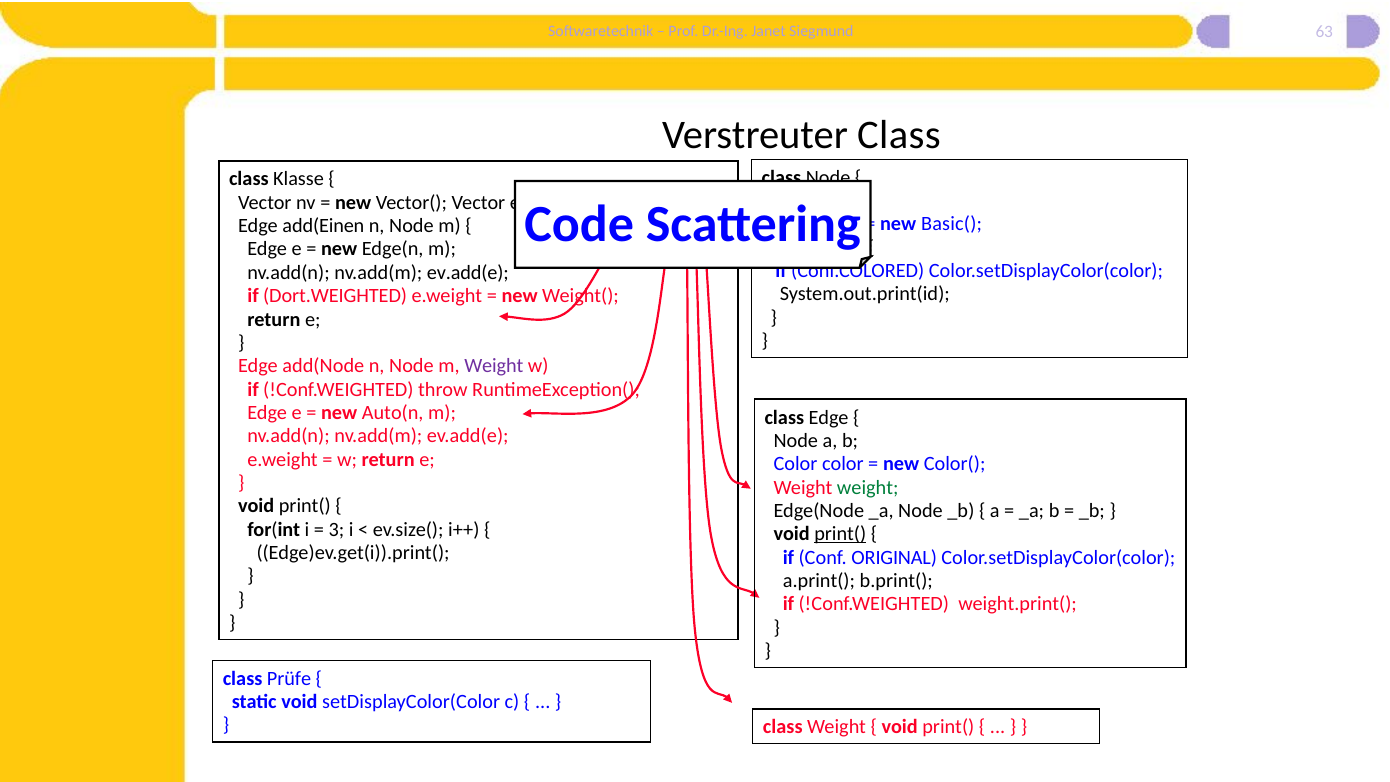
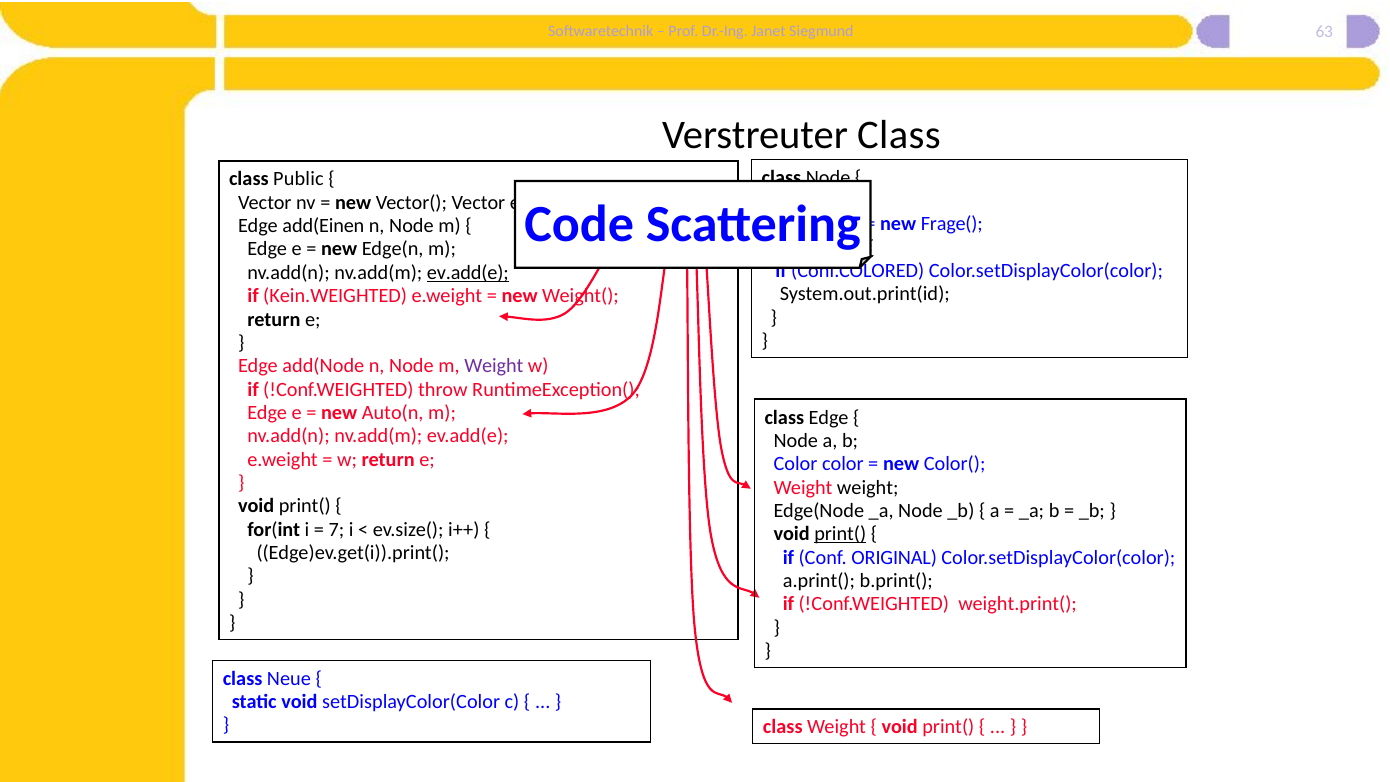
Klasse: Klasse -> Public
Basic(: Basic( -> Frage(
ev.add(e at (468, 273) underline: none -> present
Dort.WEIGHTED: Dort.WEIGHTED -> Kein.WEIGHTED
weight at (868, 487) colour: green -> black
3: 3 -> 7
Prüfe: Prüfe -> Neue
